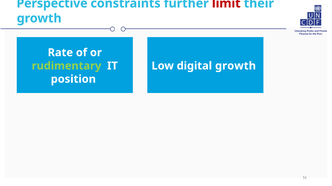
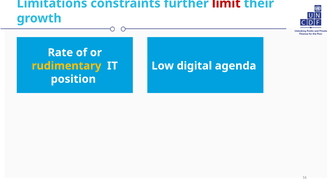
Perspective: Perspective -> Limitations
rudimentary colour: light green -> yellow
digital growth: growth -> agenda
